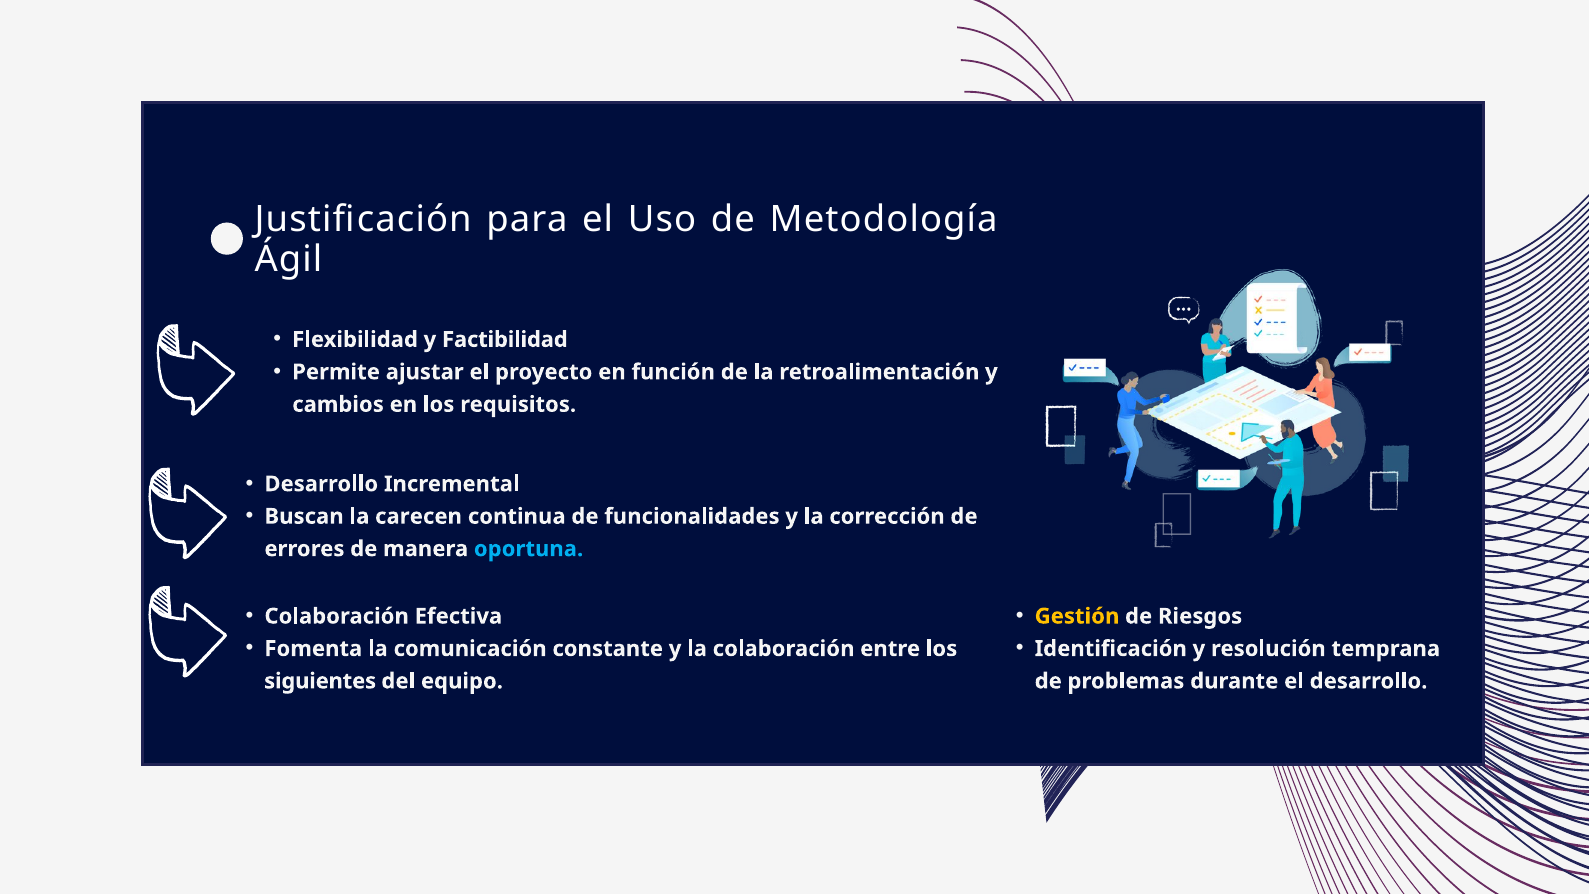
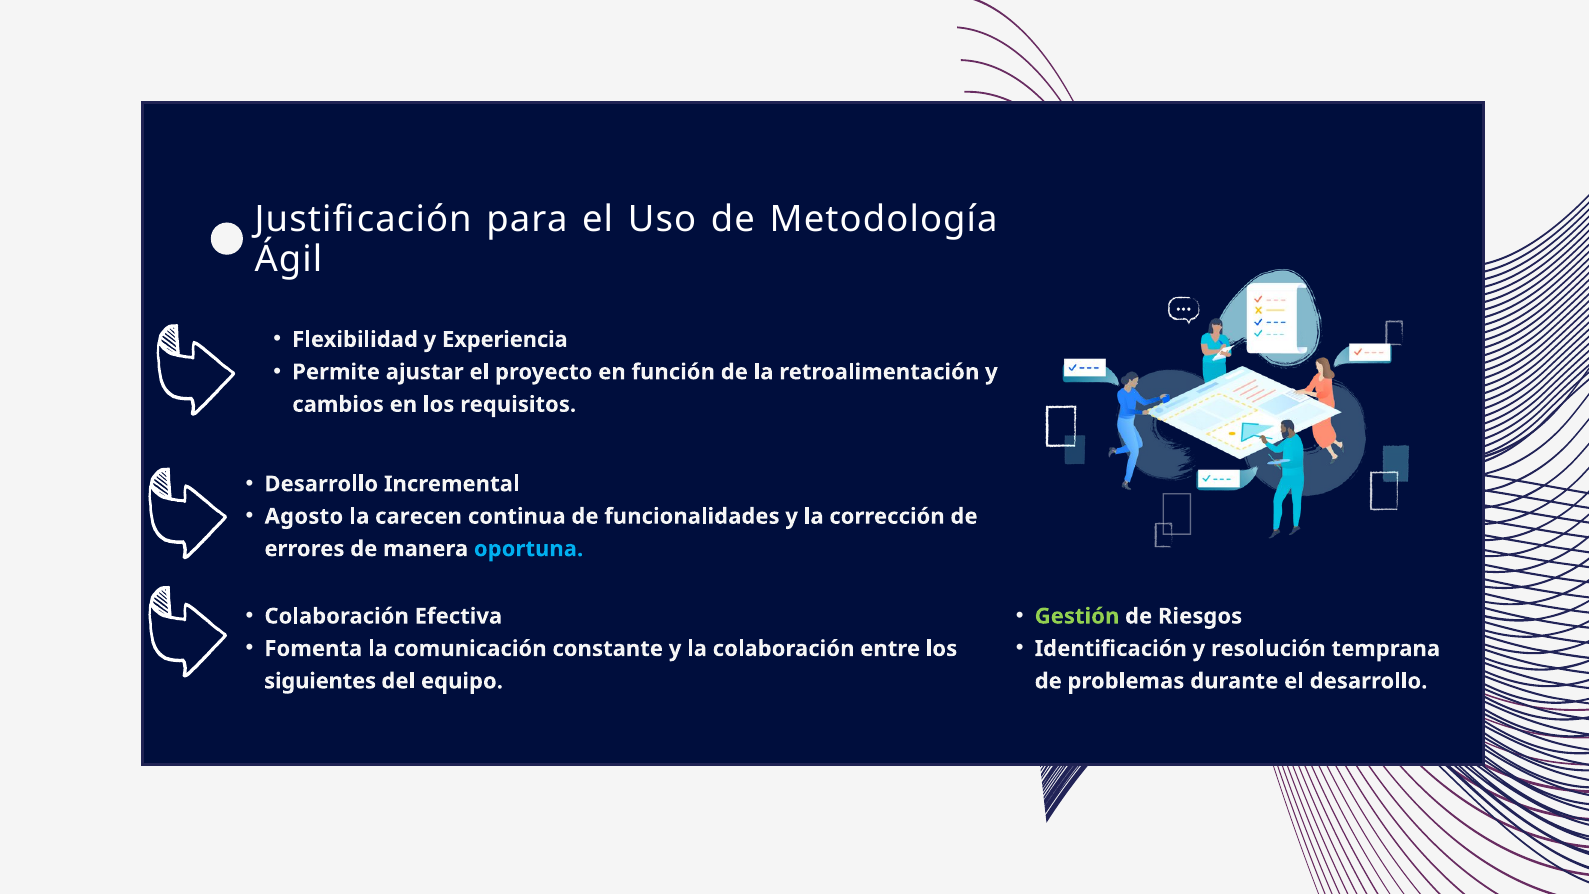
Factibilidad: Factibilidad -> Experiencia
Buscan: Buscan -> Agosto
Gestión colour: yellow -> light green
